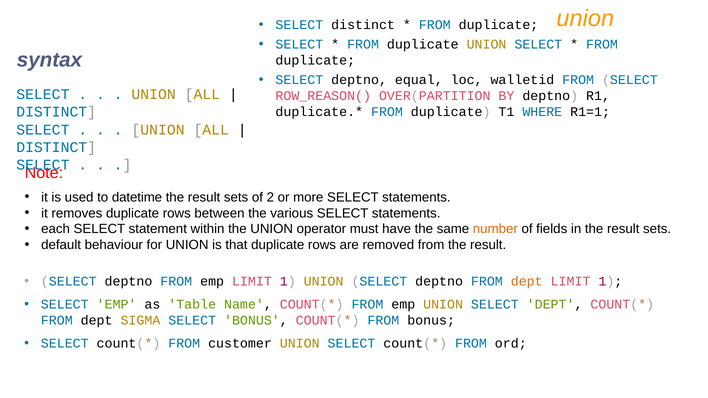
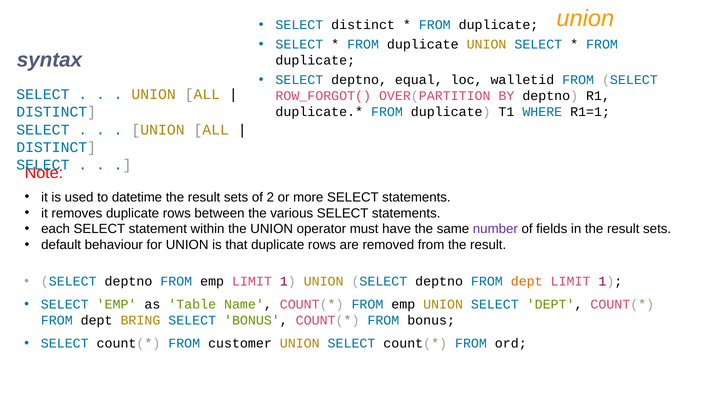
ROW_REASON(: ROW_REASON( -> ROW_FORGOT(
number colour: orange -> purple
SIGMA: SIGMA -> BRING
